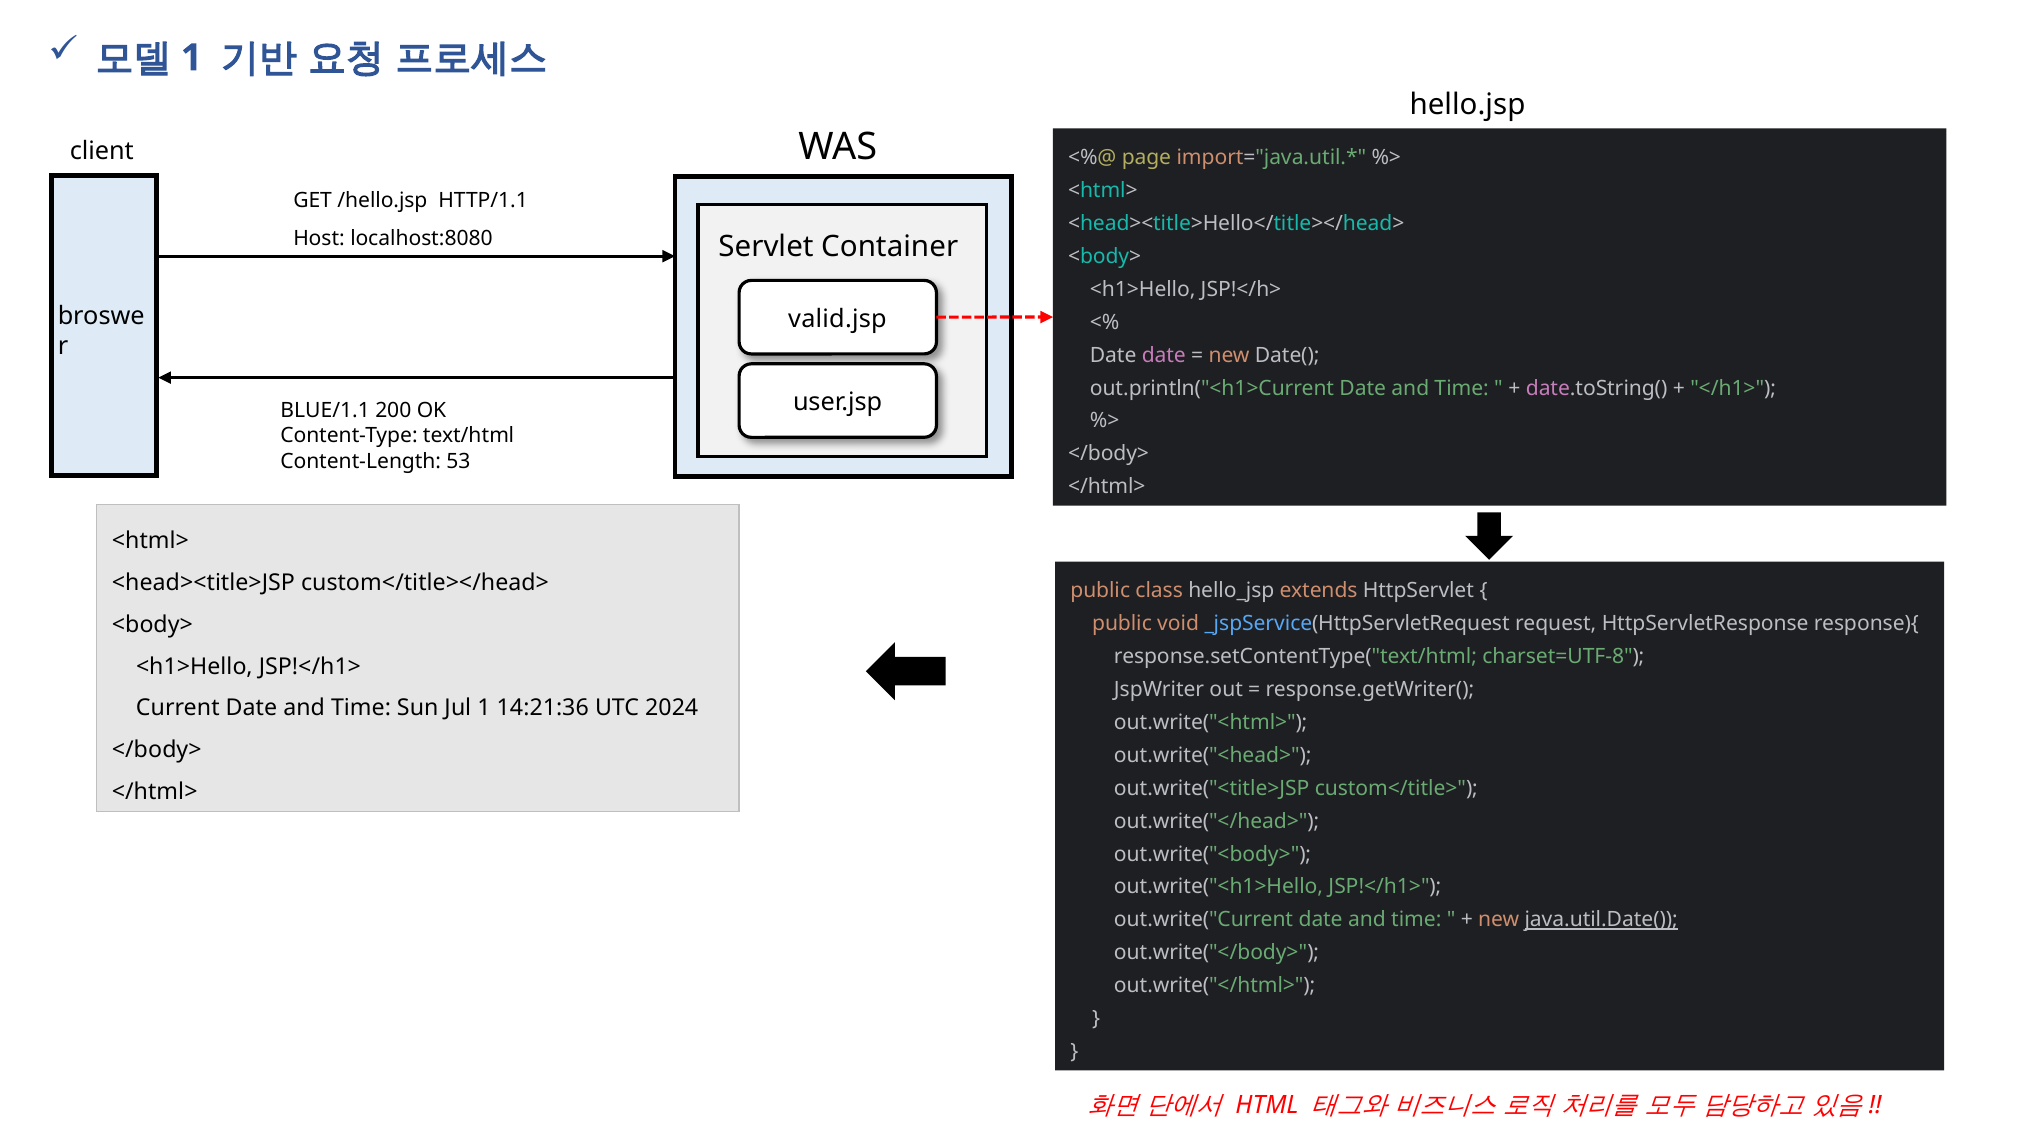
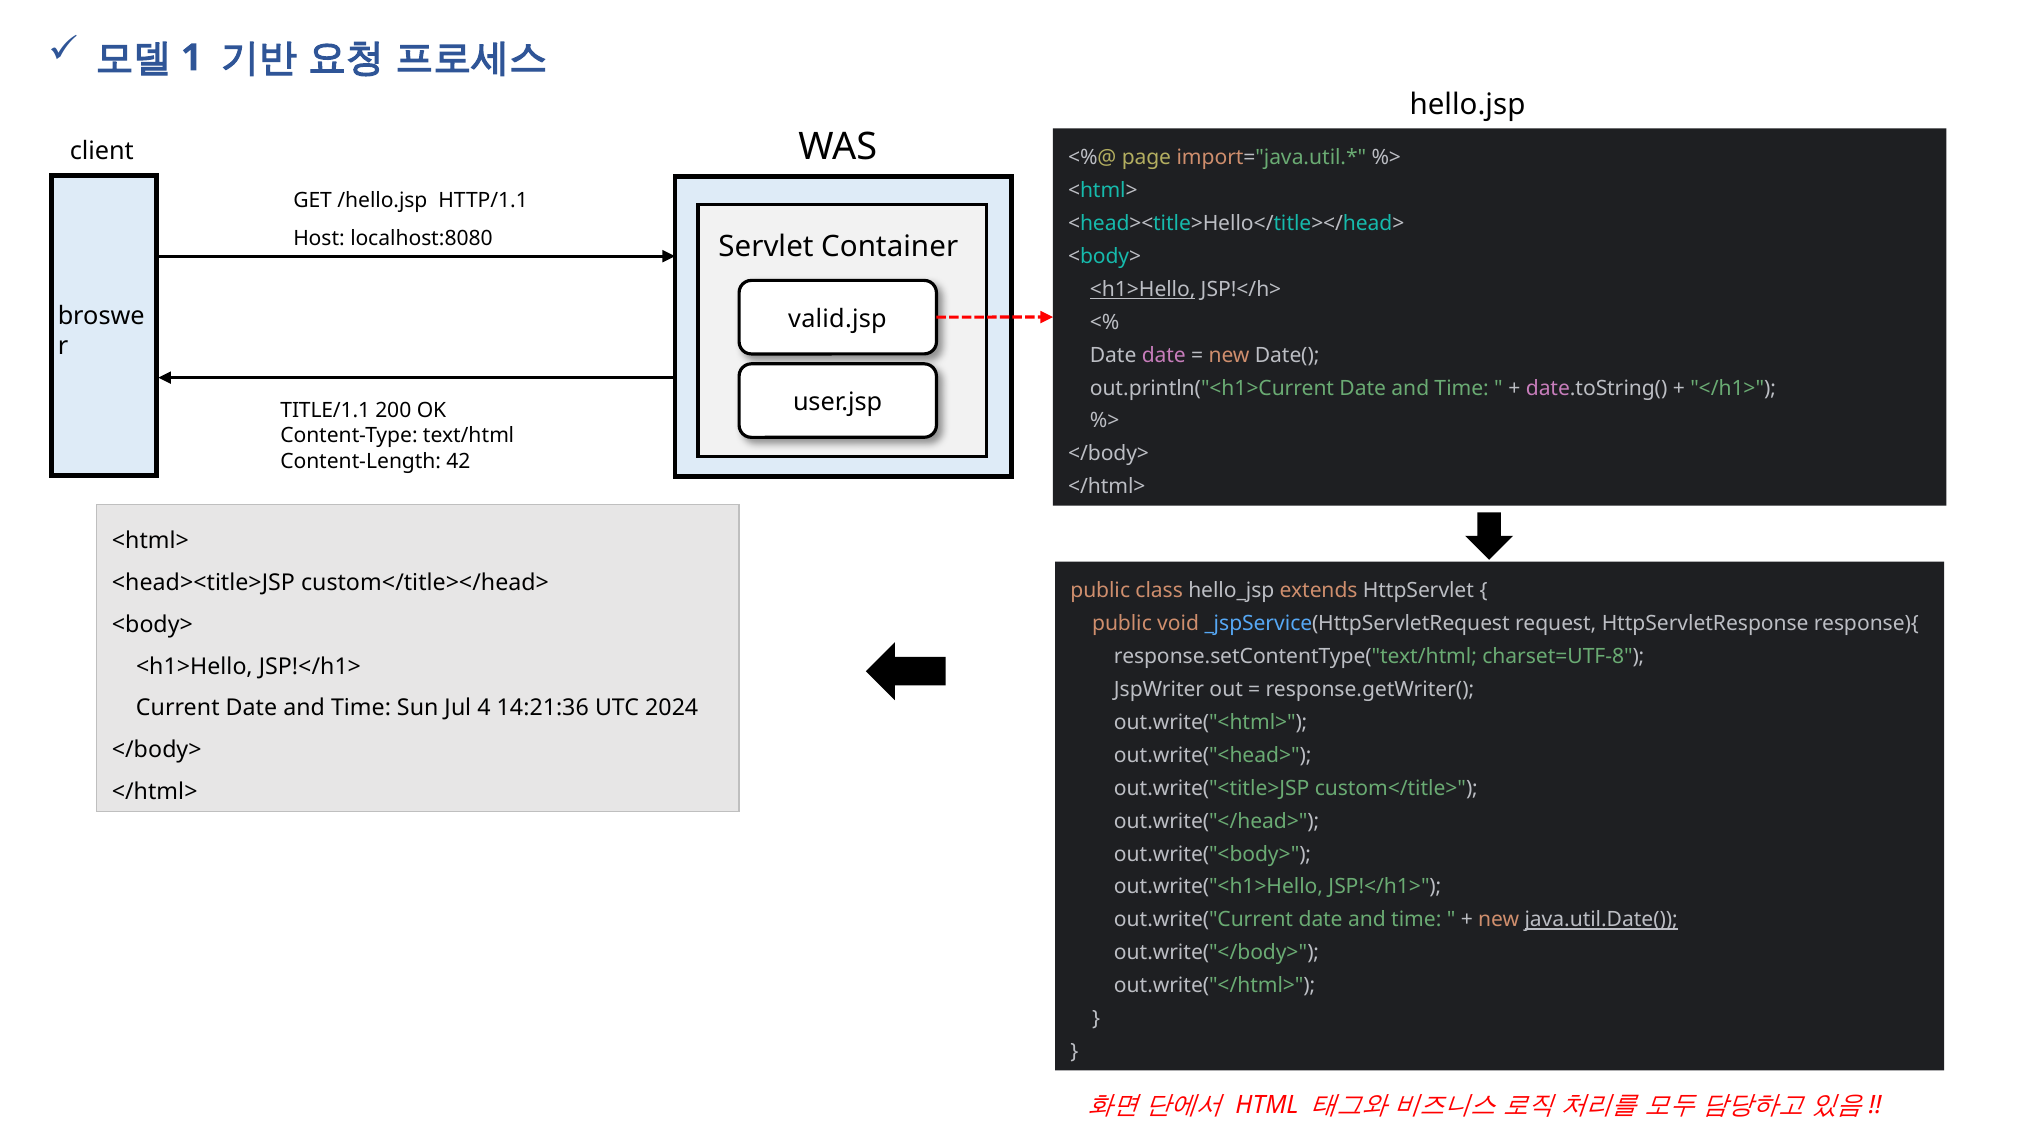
<h1>Hello at (1143, 289) underline: none -> present
BLUE/1.1: BLUE/1.1 -> TITLE/1.1
53: 53 -> 42
Jul 1: 1 -> 4
